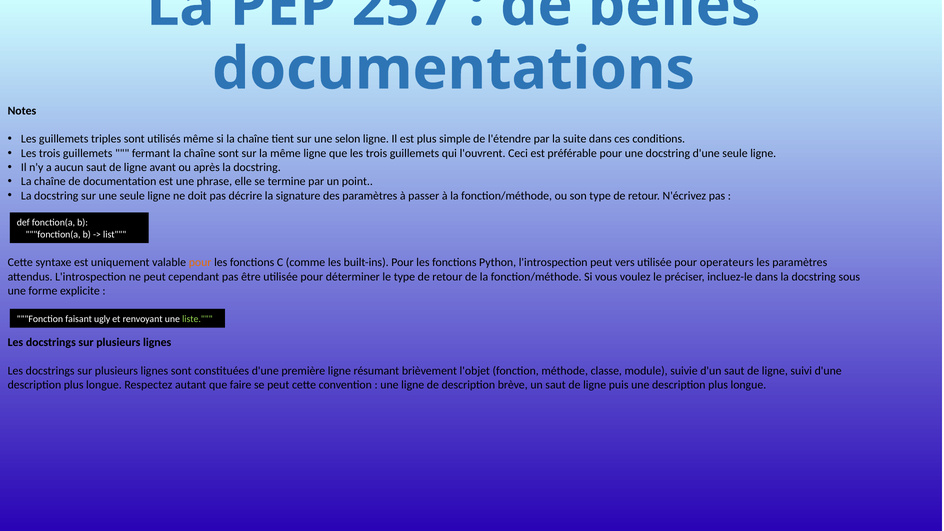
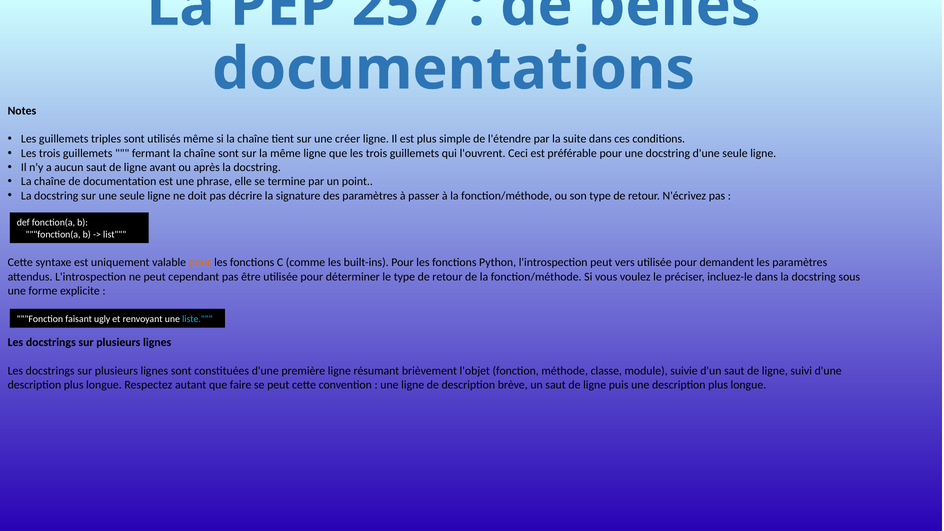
selon: selon -> créer
operateurs: operateurs -> demandent
liste colour: light green -> light blue
